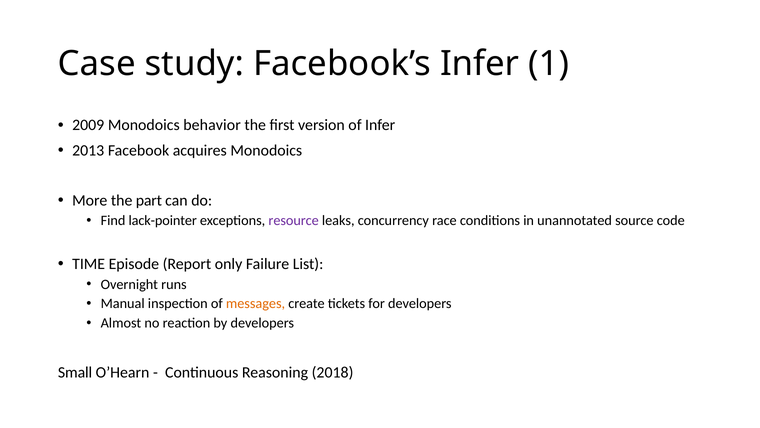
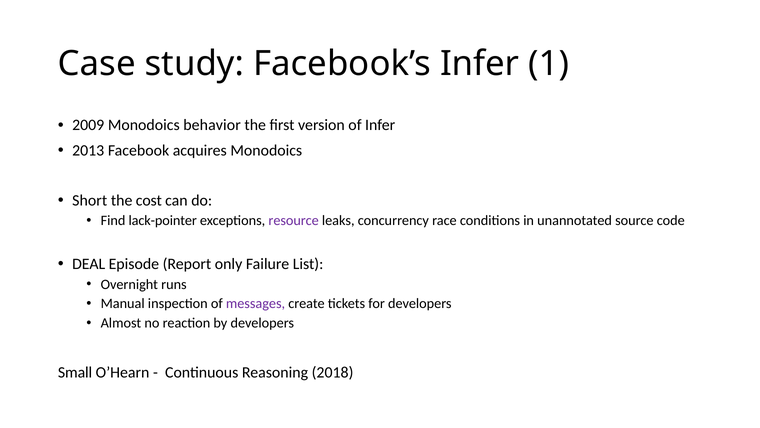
More: More -> Short
part: part -> cost
TIME: TIME -> DEAL
messages colour: orange -> purple
